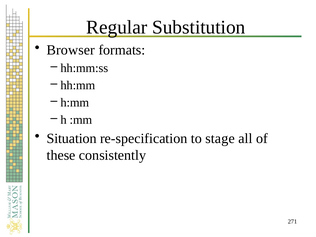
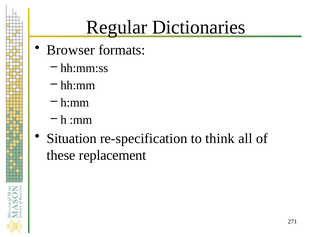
Substitution: Substitution -> Dictionaries
stage: stage -> think
consistently: consistently -> replacement
